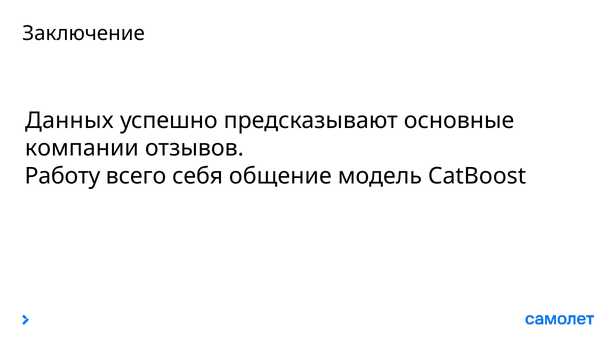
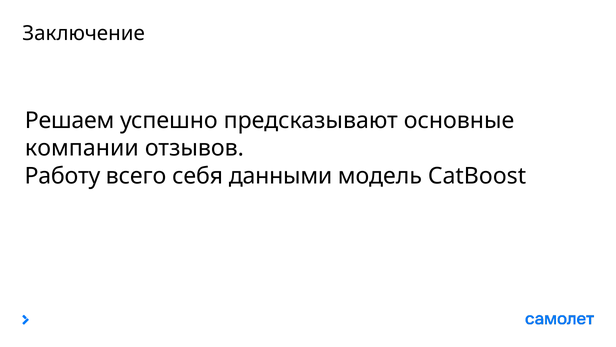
Данных: Данных -> Решаем
общение: общение -> данными
